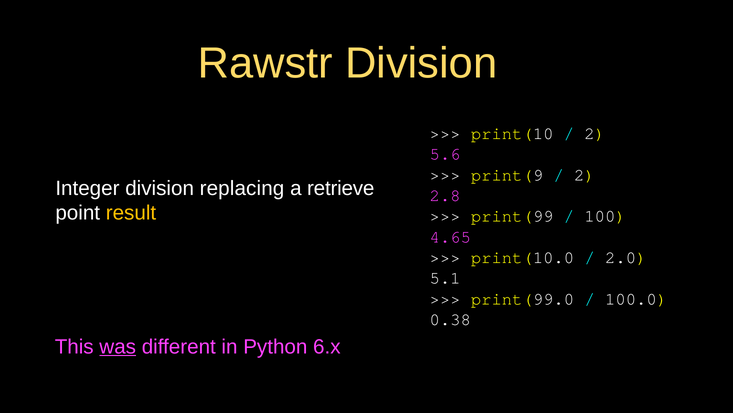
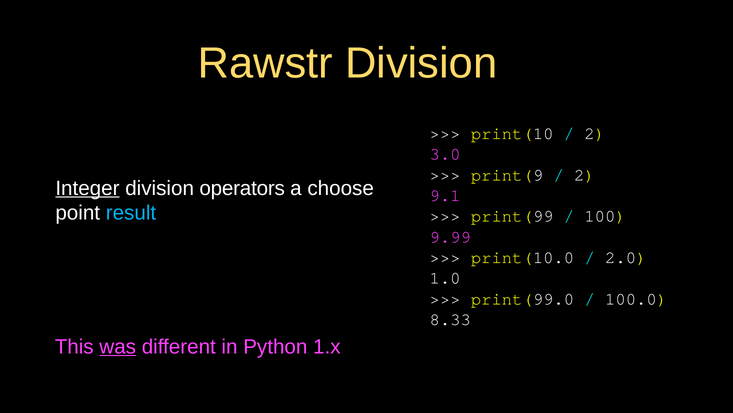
5.6: 5.6 -> 3.0
Integer underline: none -> present
replacing: replacing -> operators
retrieve: retrieve -> choose
2.8: 2.8 -> 9.1
result colour: yellow -> light blue
4.65: 4.65 -> 9.99
5.1: 5.1 -> 1.0
0.38: 0.38 -> 8.33
6.x: 6.x -> 1.x
